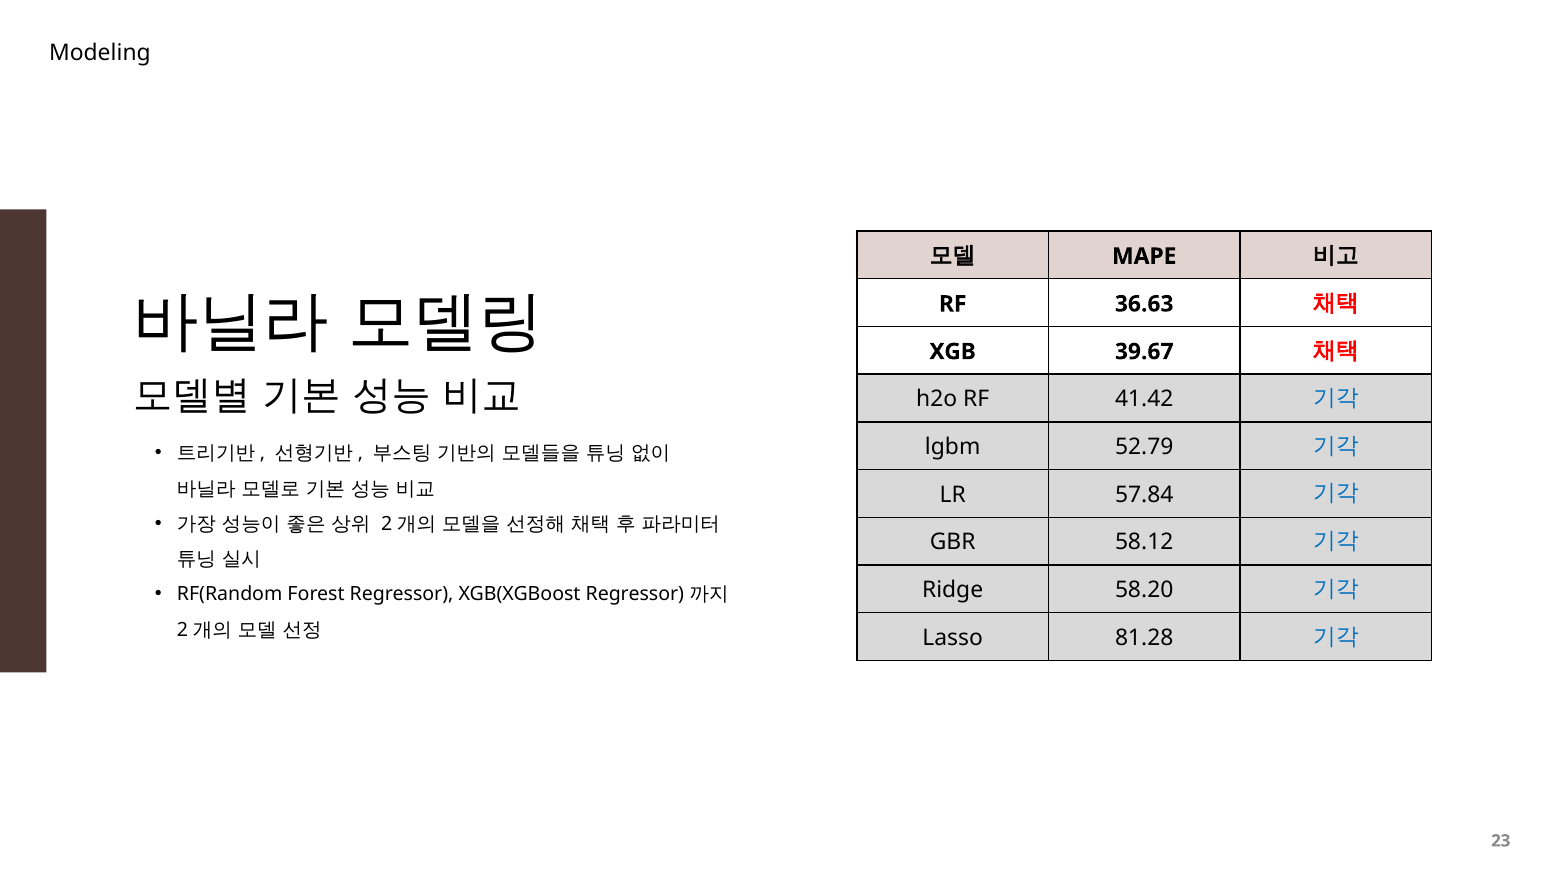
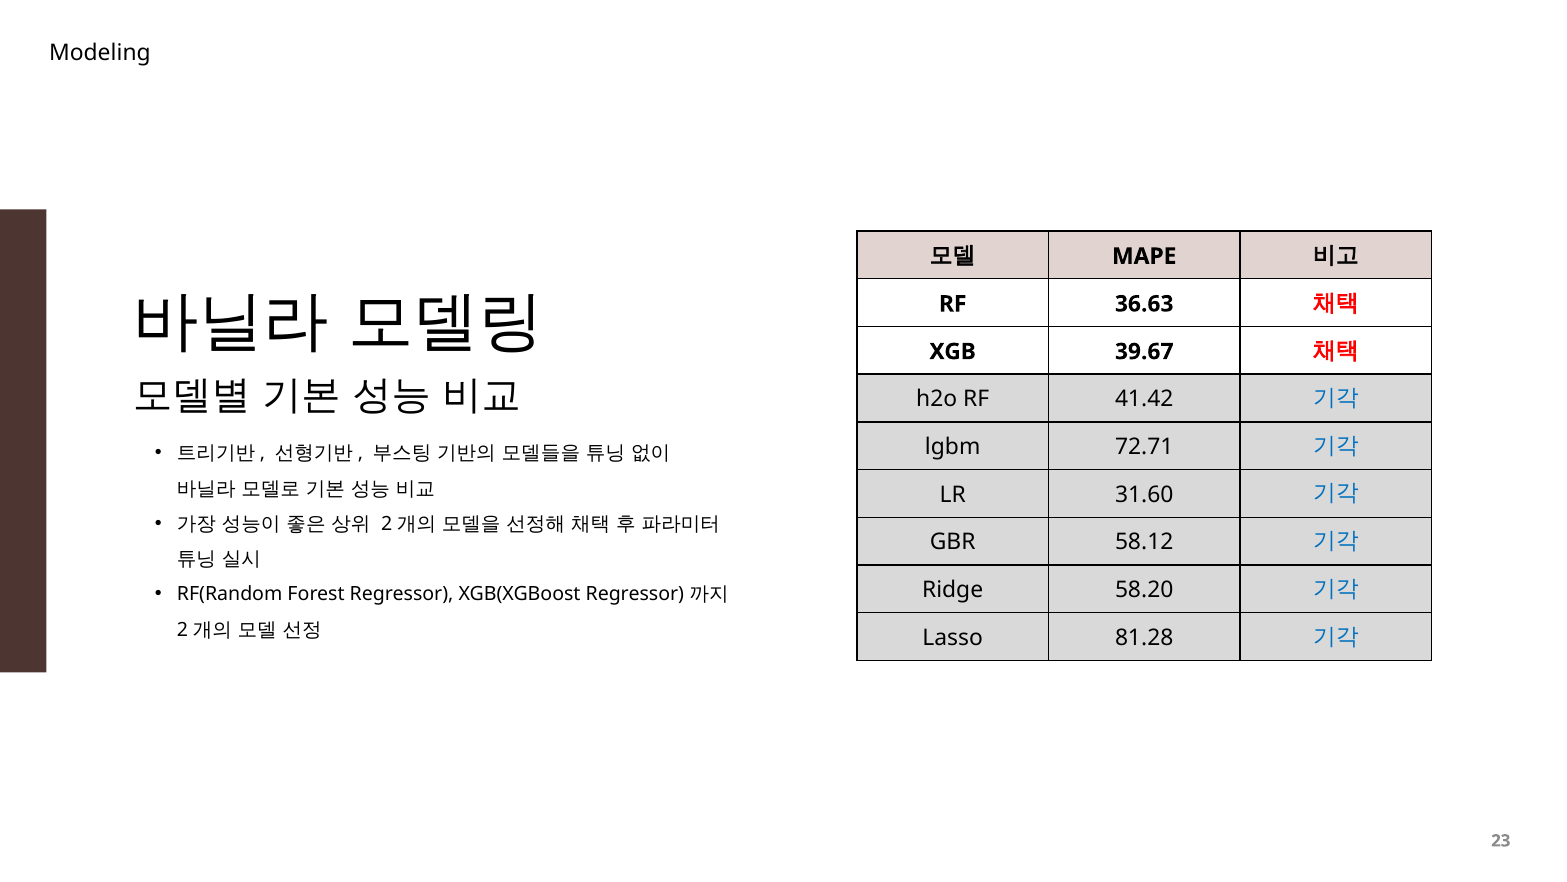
52.79: 52.79 -> 72.71
57.84: 57.84 -> 31.60
